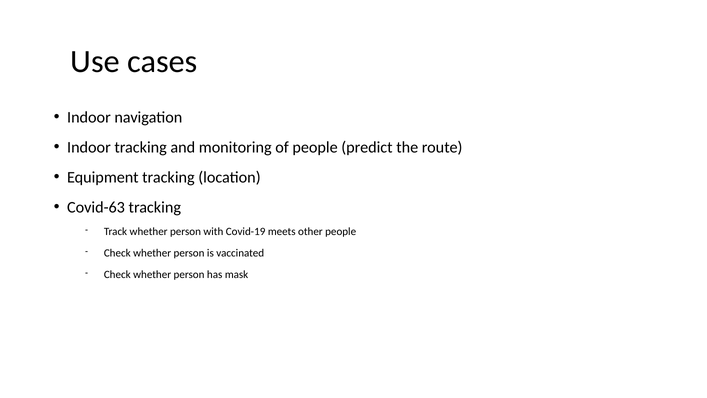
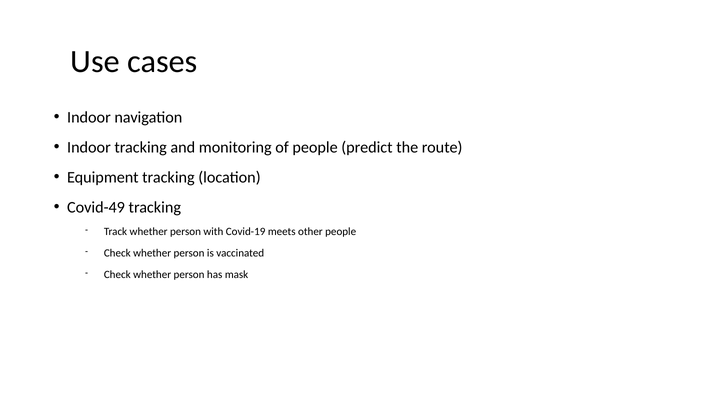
Covid-63: Covid-63 -> Covid-49
